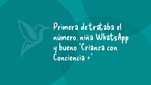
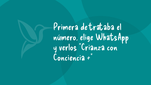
niña: niña -> elige
bueno: bueno -> verlos
